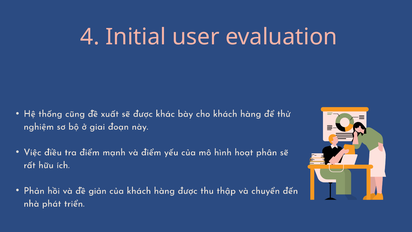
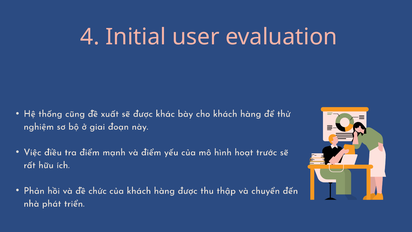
phân: phân -> trước
giản: giản -> chức
